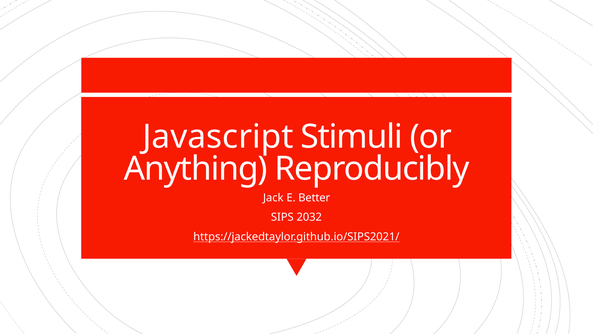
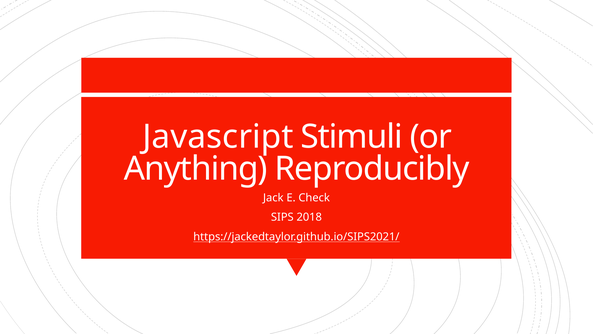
Better: Better -> Check
2032: 2032 -> 2018
